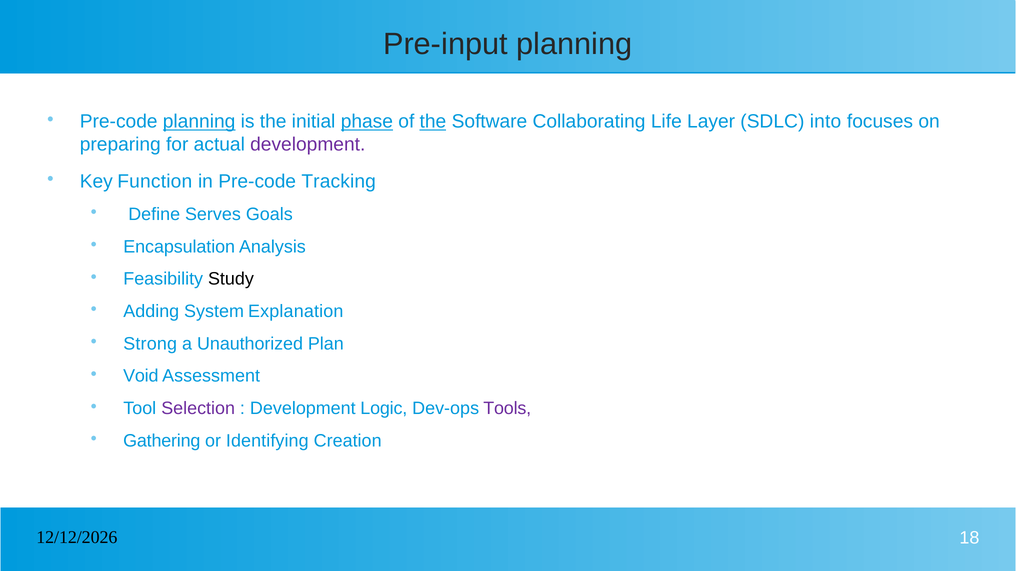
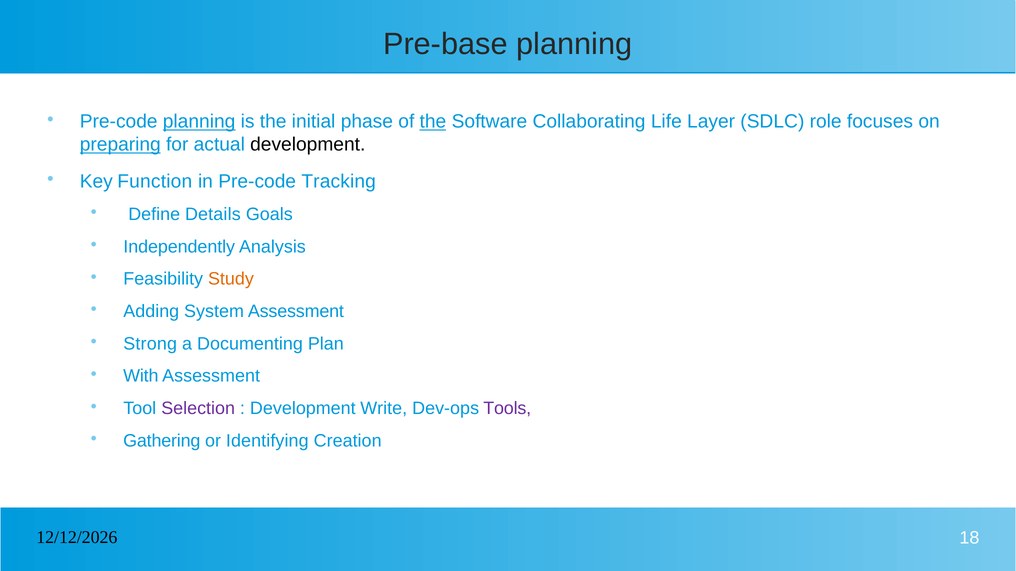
Pre-input: Pre-input -> Pre-base
phase underline: present -> none
into: into -> role
preparing underline: none -> present
development at (308, 145) colour: purple -> black
Serves: Serves -> Details
Encapsulation: Encapsulation -> Independently
Study colour: black -> orange
System Explanation: Explanation -> Assessment
Unauthorized: Unauthorized -> Documenting
Void: Void -> With
Logic: Logic -> Write
